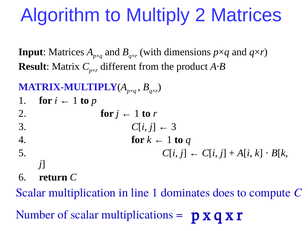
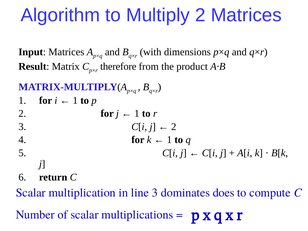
different: different -> therefore
3 at (174, 127): 3 -> 2
line 1: 1 -> 3
